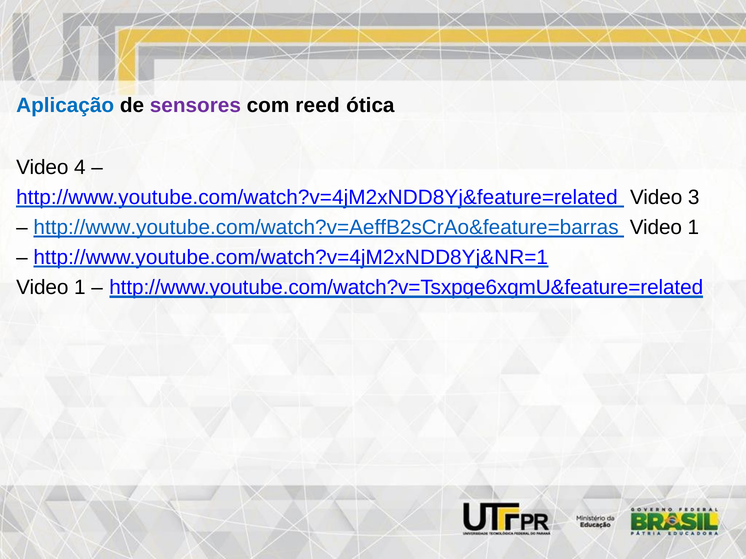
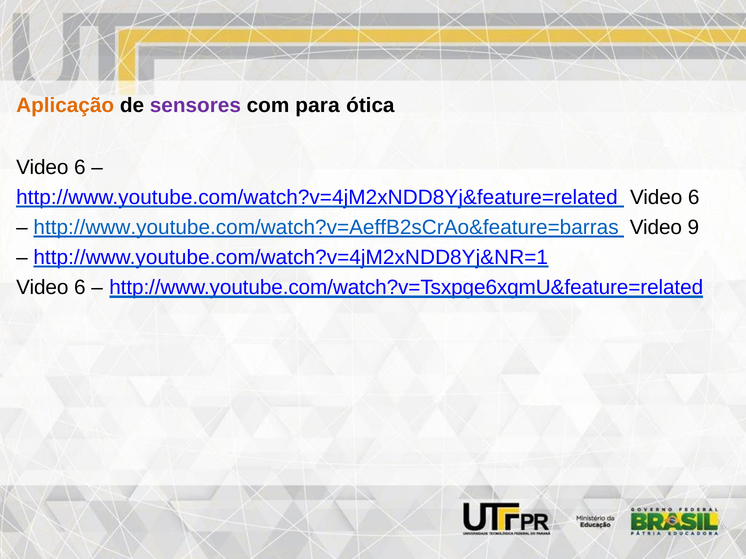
Aplicação colour: blue -> orange
reed: reed -> para
4 at (80, 167): 4 -> 6
http://www.youtube.com/watch?v=4jM2xNDD8Yj&feature=related Video 3: 3 -> 6
1 at (693, 228): 1 -> 9
1 at (80, 288): 1 -> 6
